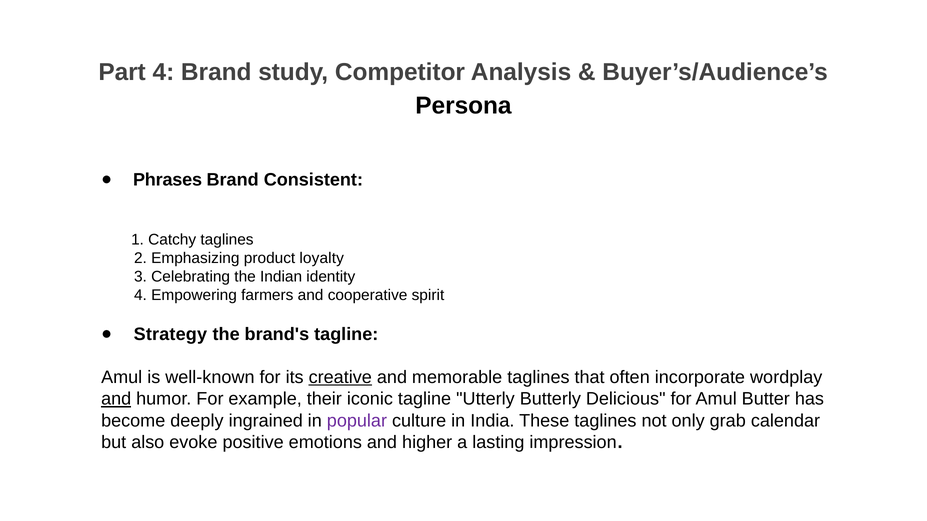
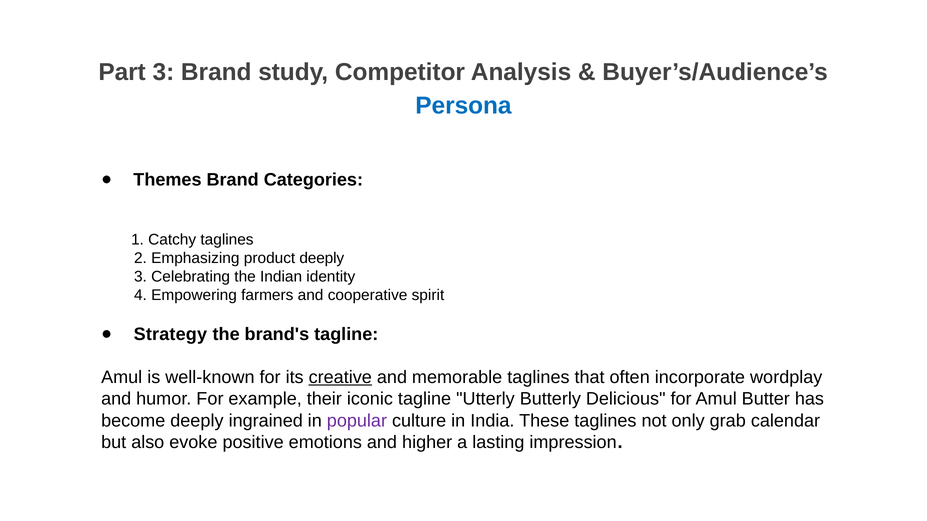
Part 4: 4 -> 3
Persona colour: black -> blue
Phrases: Phrases -> Themes
Consistent: Consistent -> Categories
product loyalty: loyalty -> deeply
and at (116, 399) underline: present -> none
